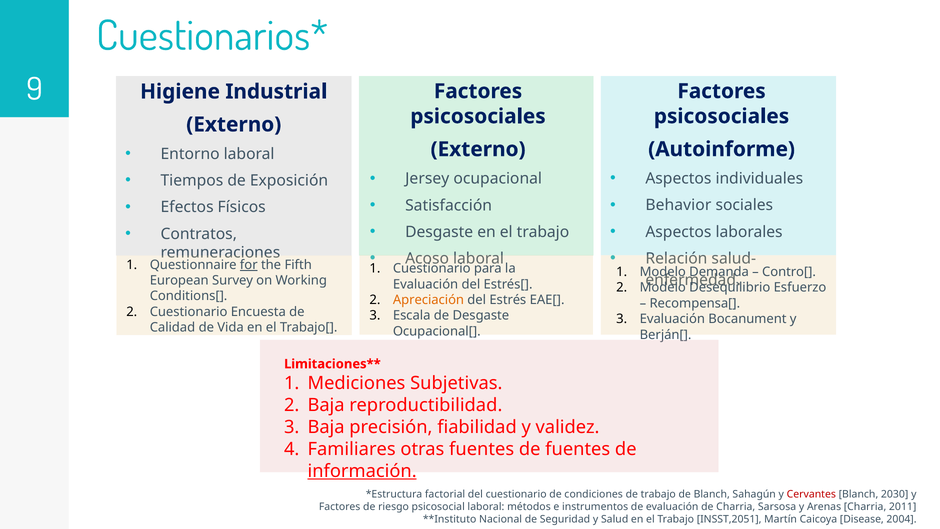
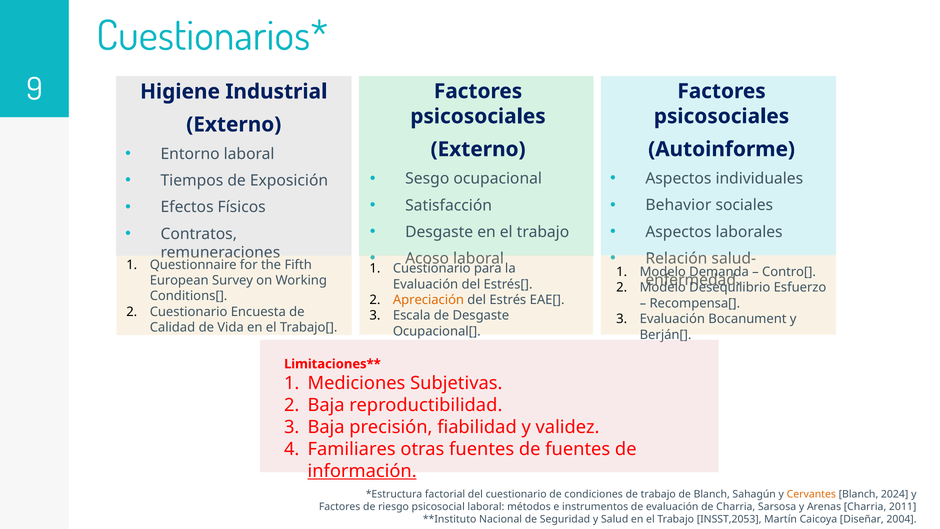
Jersey: Jersey -> Sesgo
for underline: present -> none
Cervantes colour: red -> orange
2030: 2030 -> 2024
INSST,2051: INSST,2051 -> INSST,2053
Disease: Disease -> Diseñar
